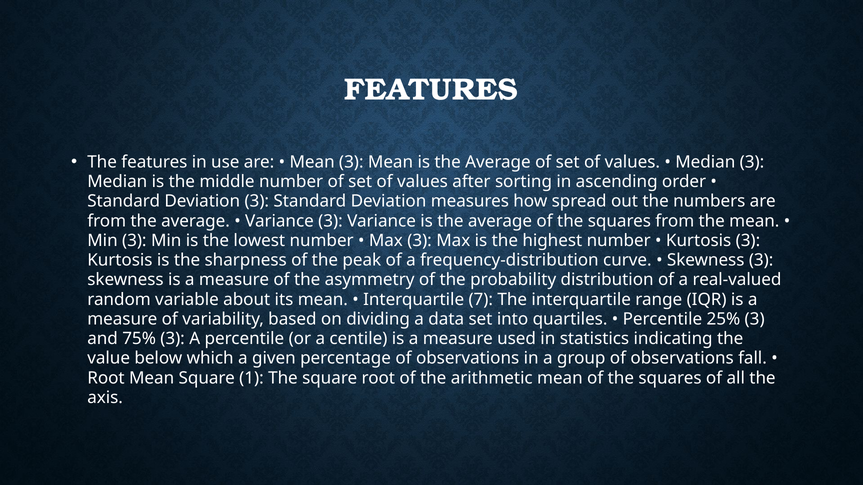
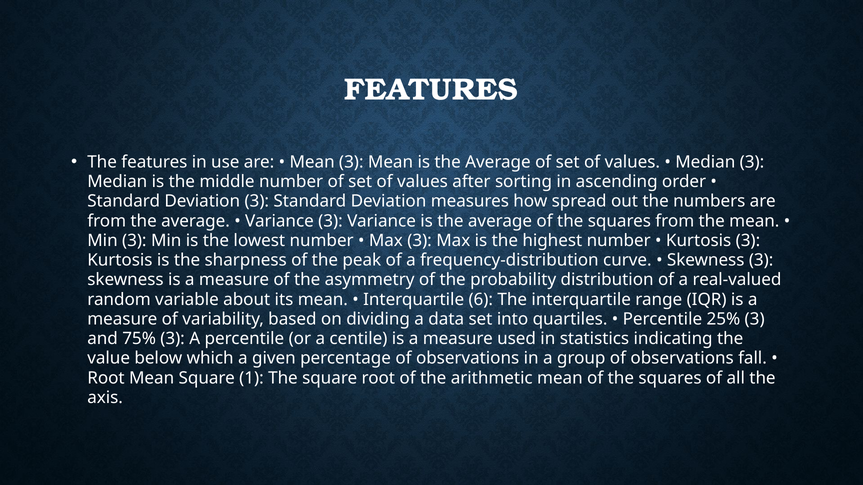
7: 7 -> 6
